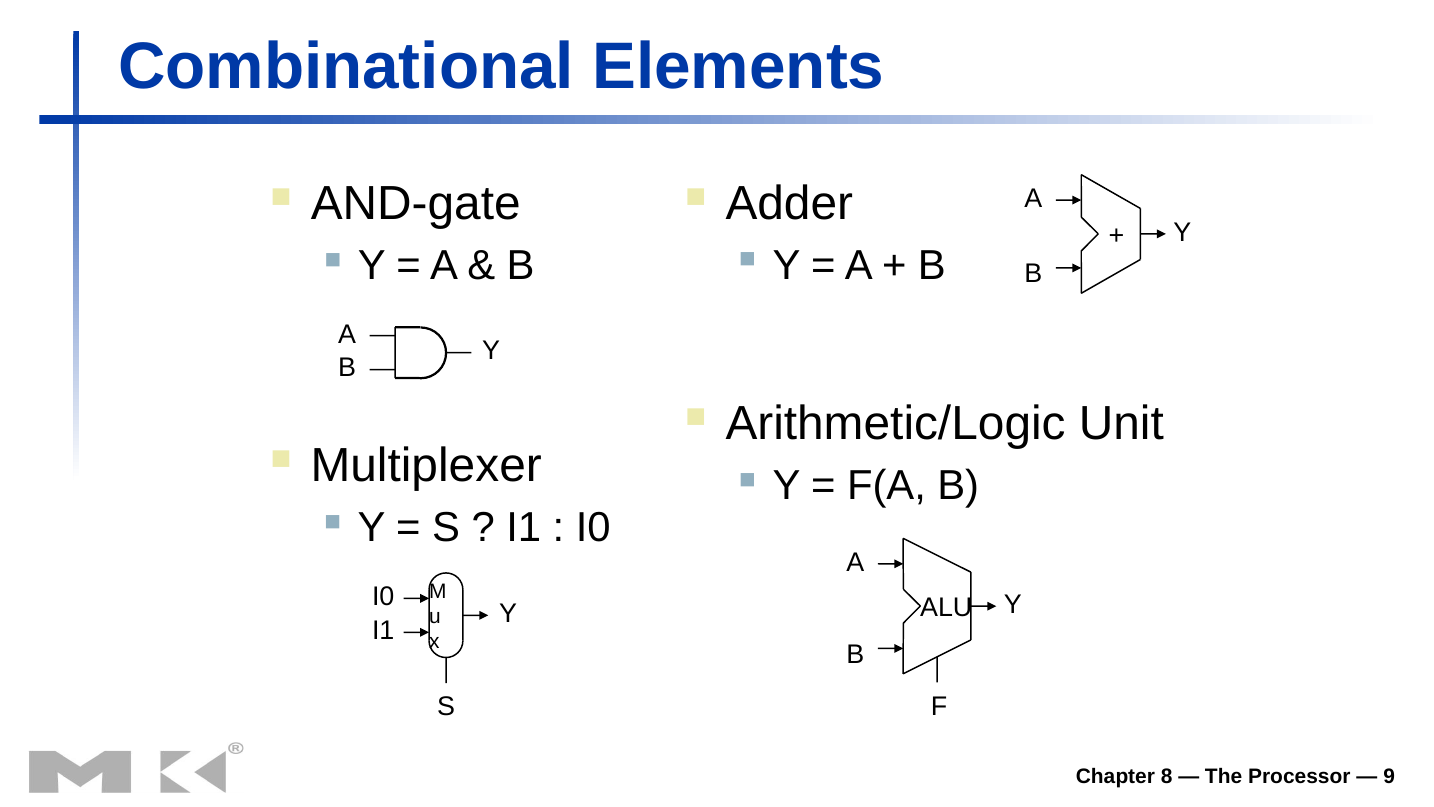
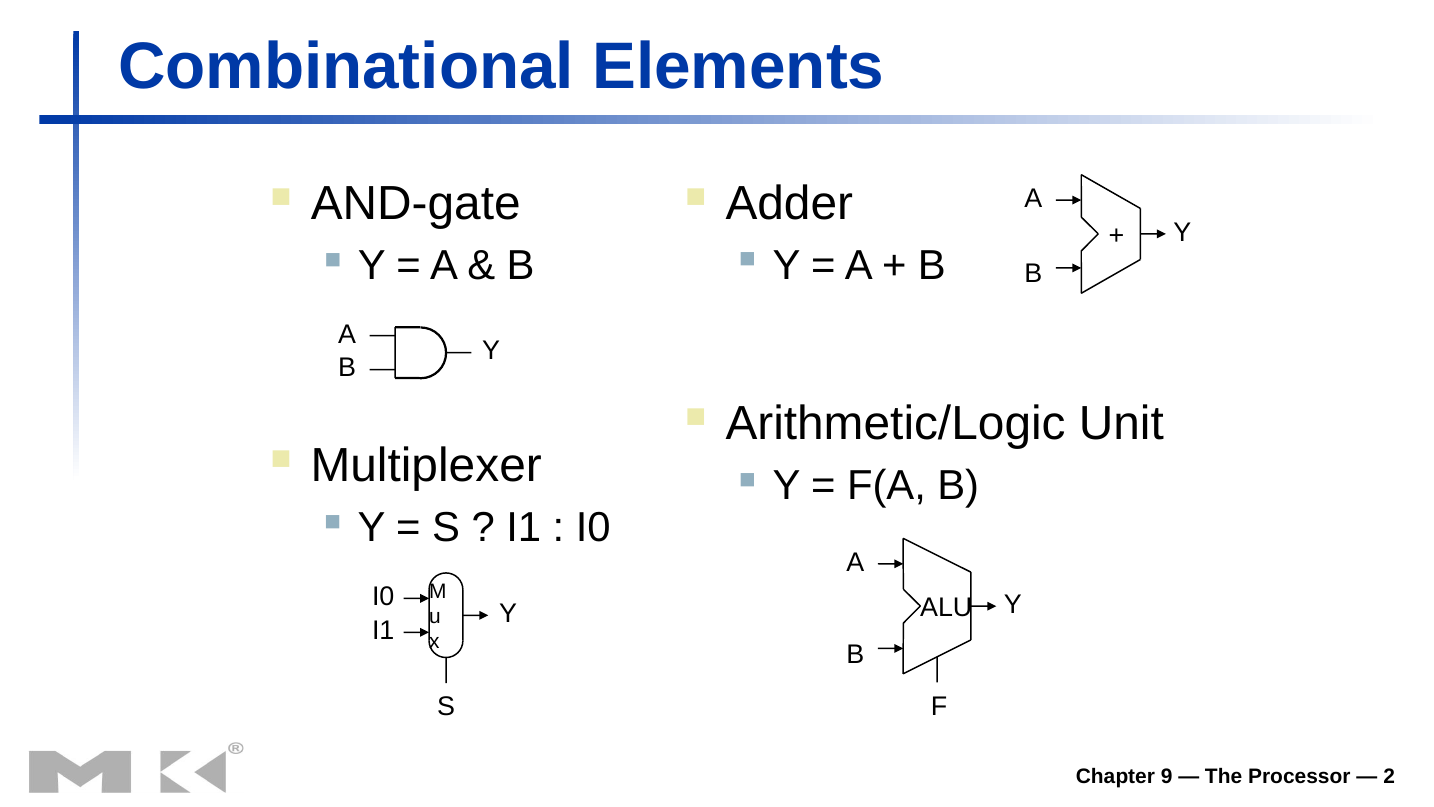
8: 8 -> 9
9: 9 -> 2
